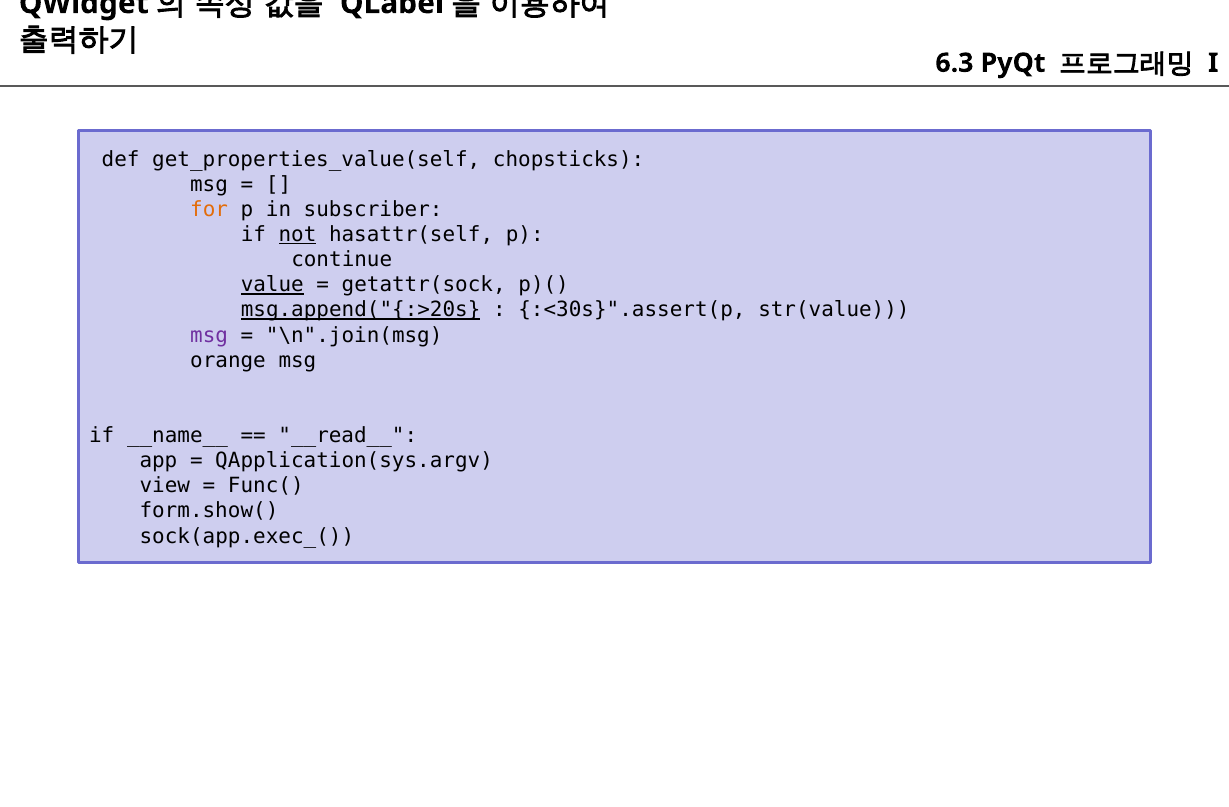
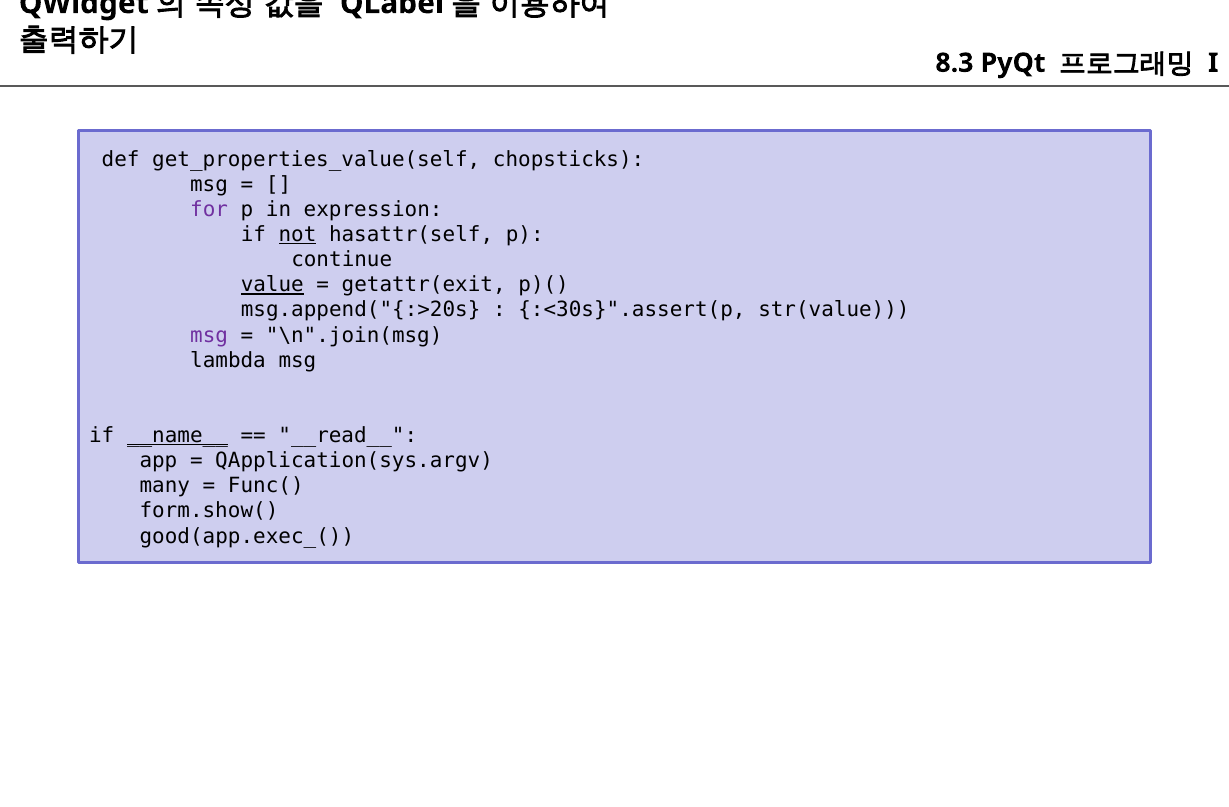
6.3: 6.3 -> 8.3
for colour: orange -> purple
subscriber: subscriber -> expression
getattr(sock: getattr(sock -> getattr(exit
msg.append("{:>20s underline: present -> none
orange: orange -> lambda
__name__ underline: none -> present
view: view -> many
sock(app.exec_(: sock(app.exec_( -> good(app.exec_(
